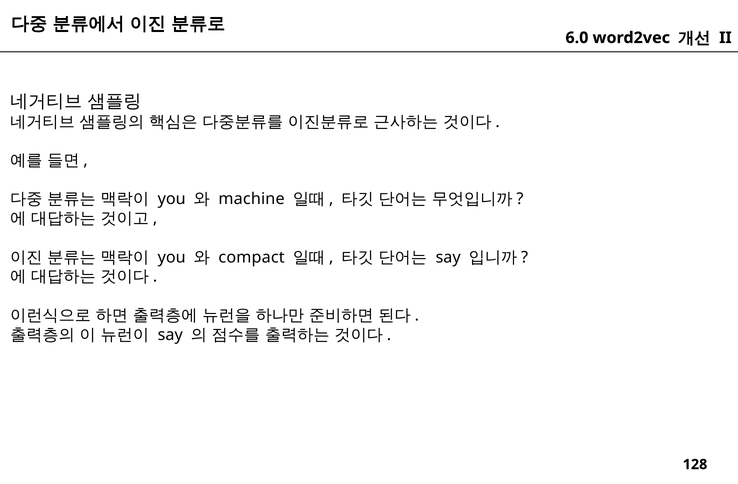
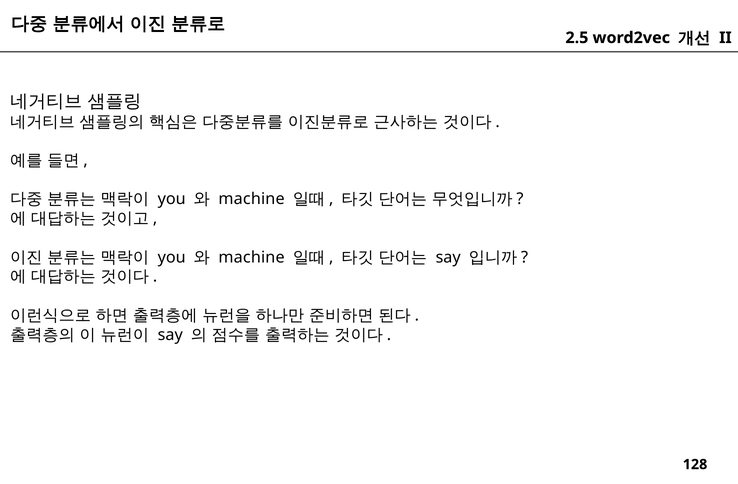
6.0: 6.0 -> 2.5
compact at (252, 258): compact -> machine
